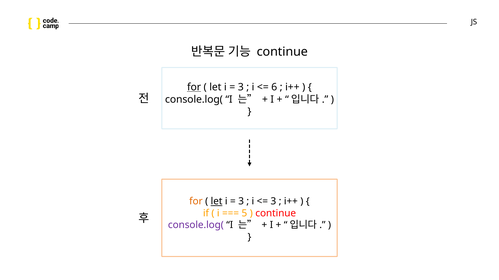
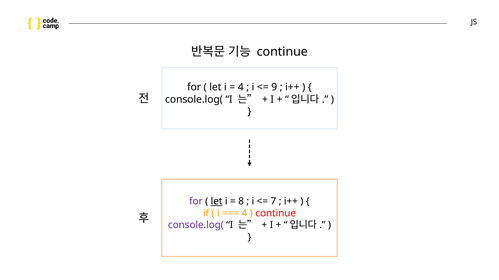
for at (194, 87) underline: present -> none
3 at (241, 87): 3 -> 4
6: 6 -> 9
for at (196, 202) colour: orange -> purple
3 at (241, 202): 3 -> 8
3 at (273, 202): 3 -> 7
5 at (244, 214): 5 -> 4
